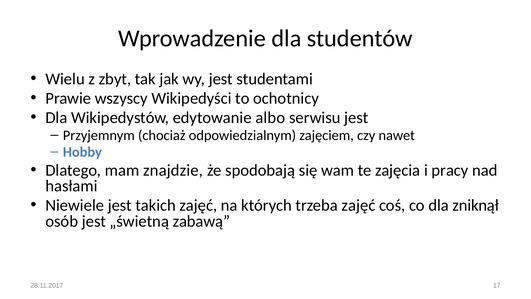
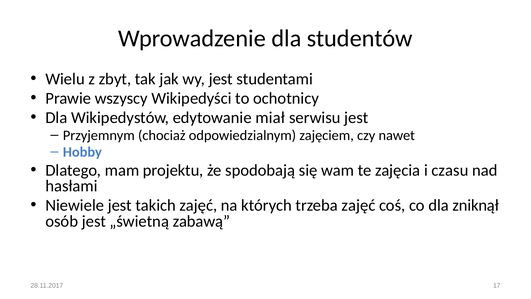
albo: albo -> miał
znajdzie: znajdzie -> projektu
pracy: pracy -> czasu
